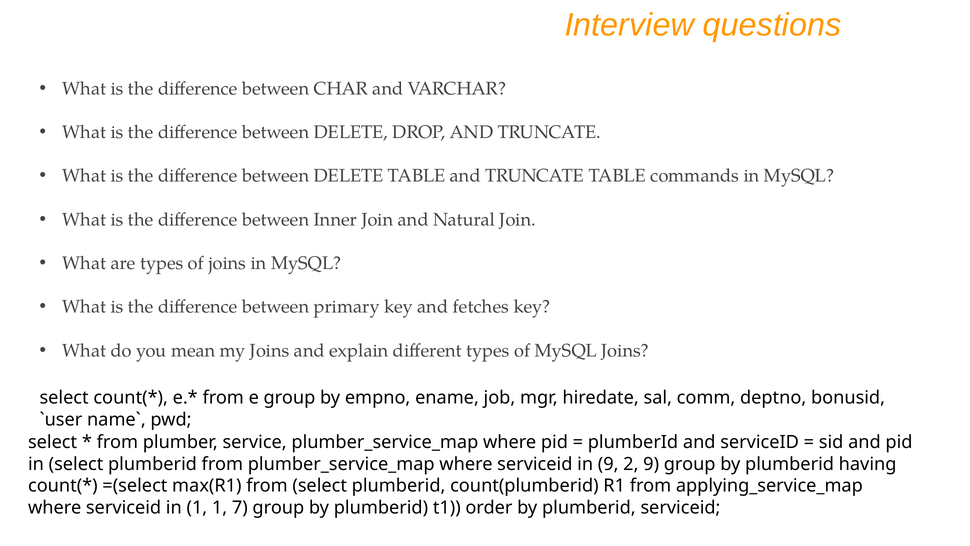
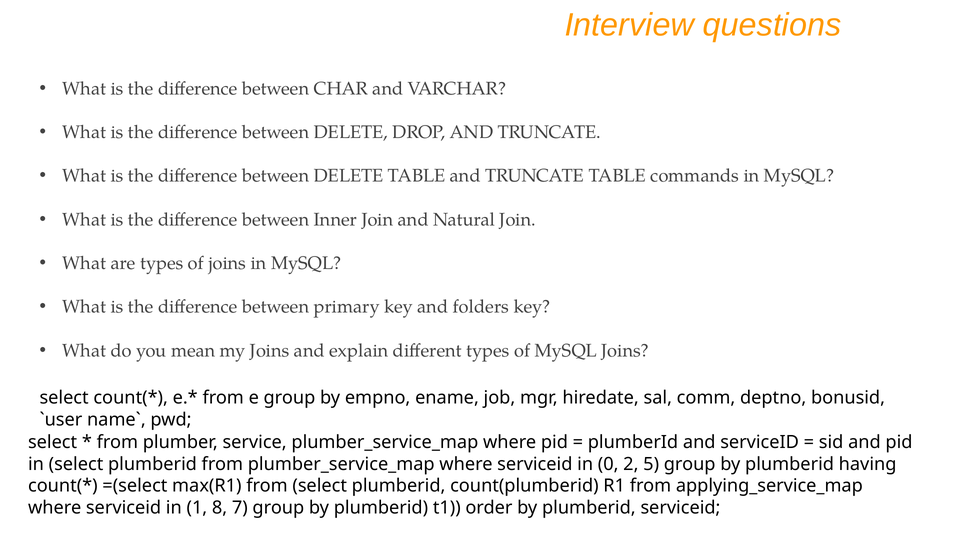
fetches: fetches -> folders
in 9: 9 -> 0
2 9: 9 -> 5
1 1: 1 -> 8
